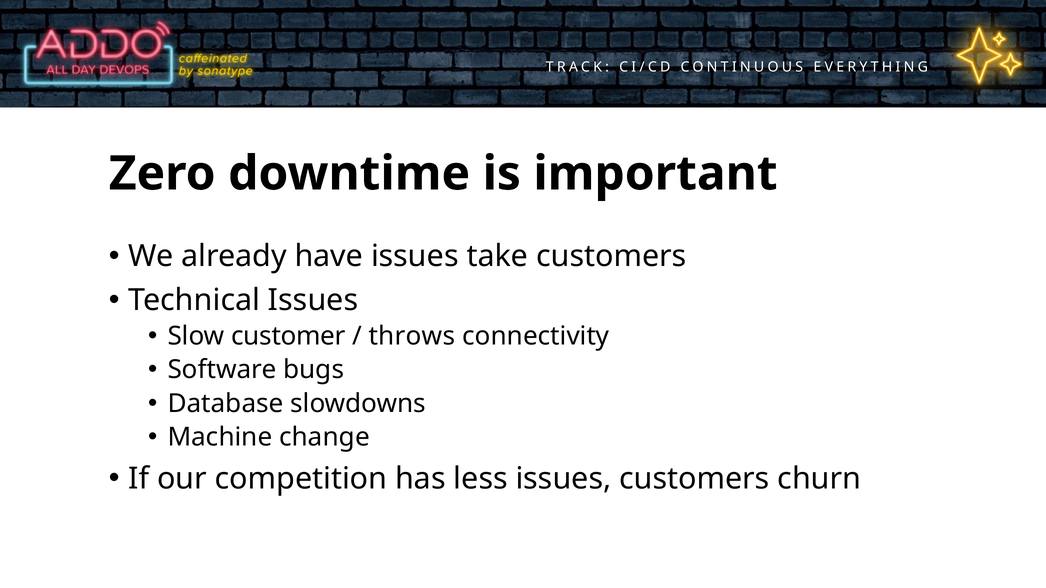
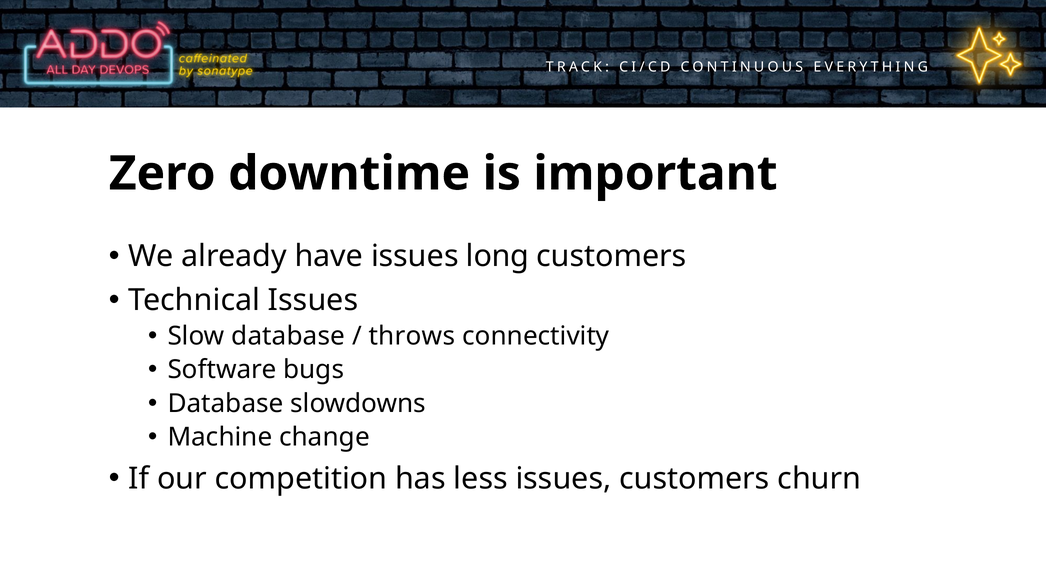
take: take -> long
Slow customer: customer -> database
